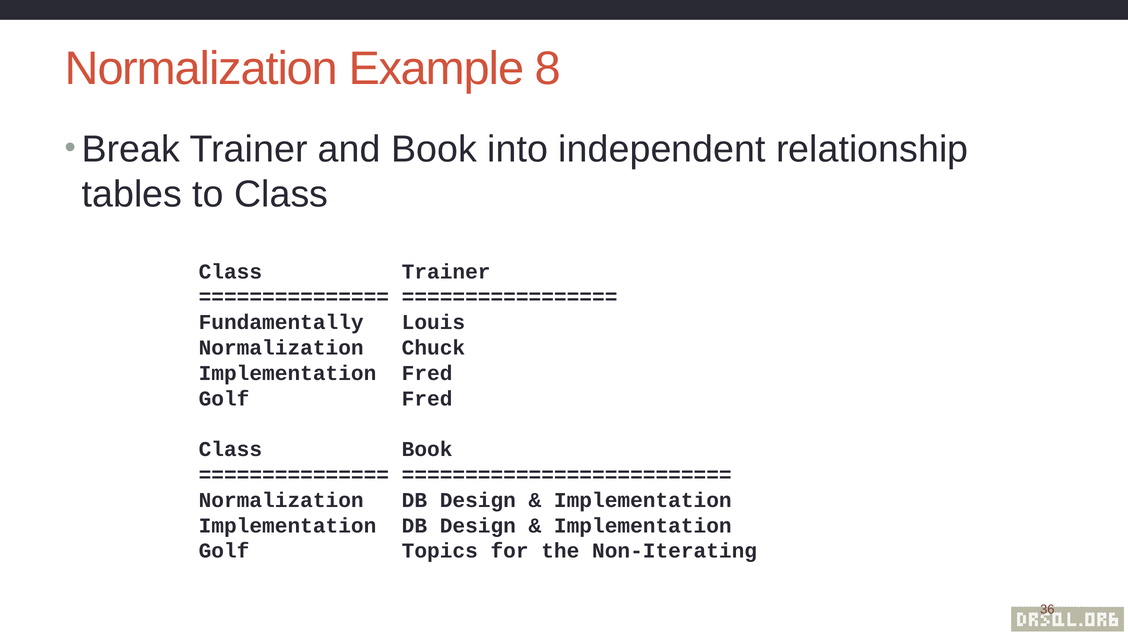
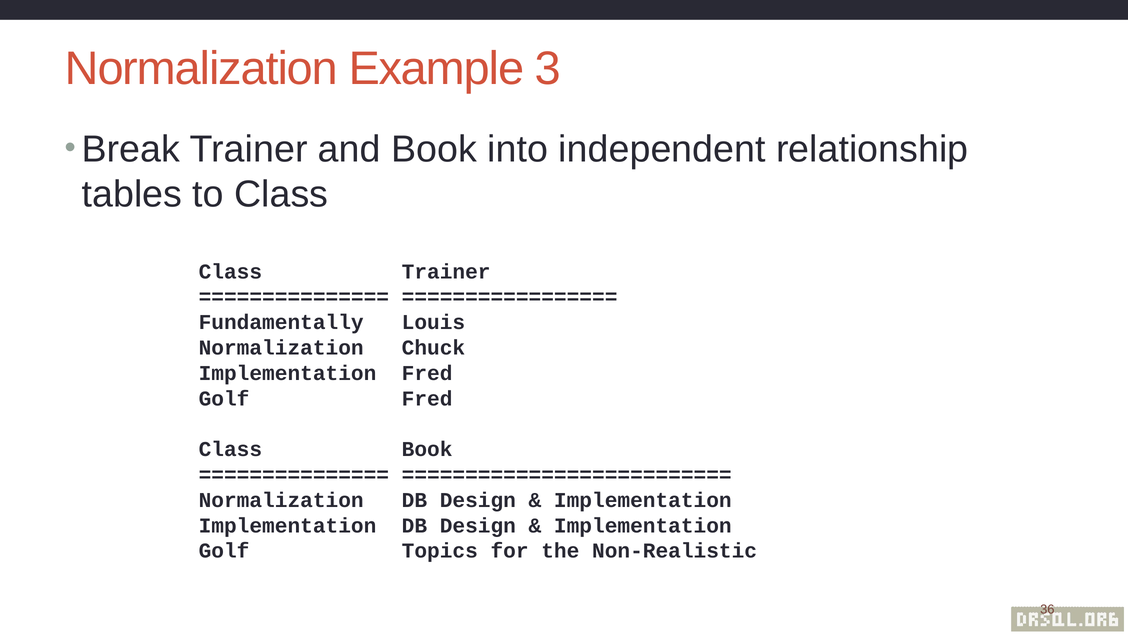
8: 8 -> 3
Non-Iterating: Non-Iterating -> Non-Realistic
